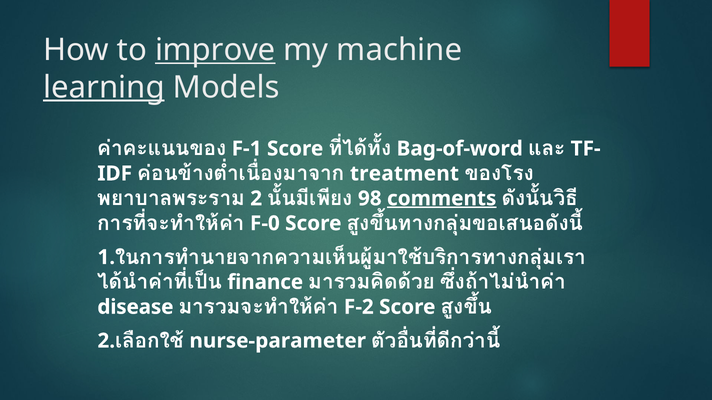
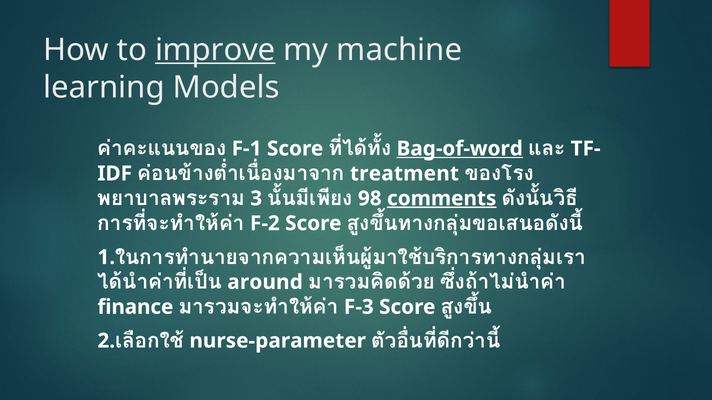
learning underline: present -> none
Bag-of-word underline: none -> present
2 at (256, 199): 2 -> 3
F-0: F-0 -> F-2
finance: finance -> around
disease: disease -> finance
F-2: F-2 -> F-3
